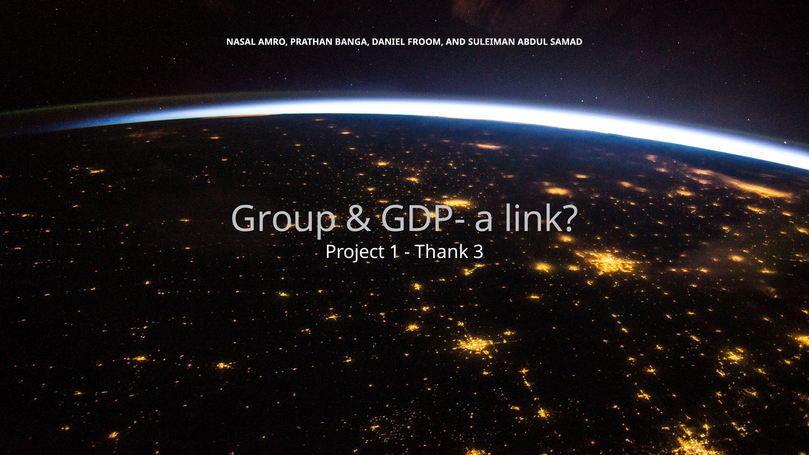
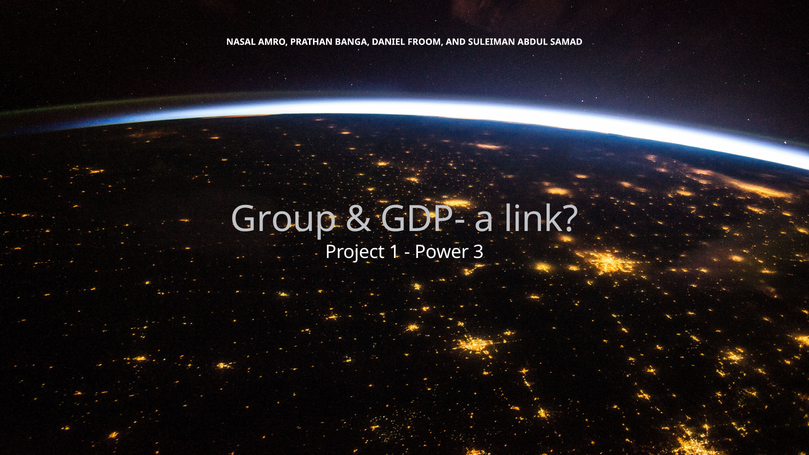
Thank: Thank -> Power
